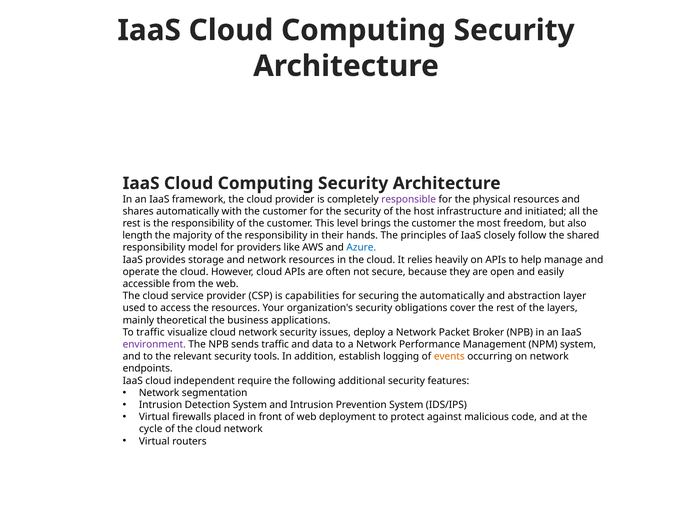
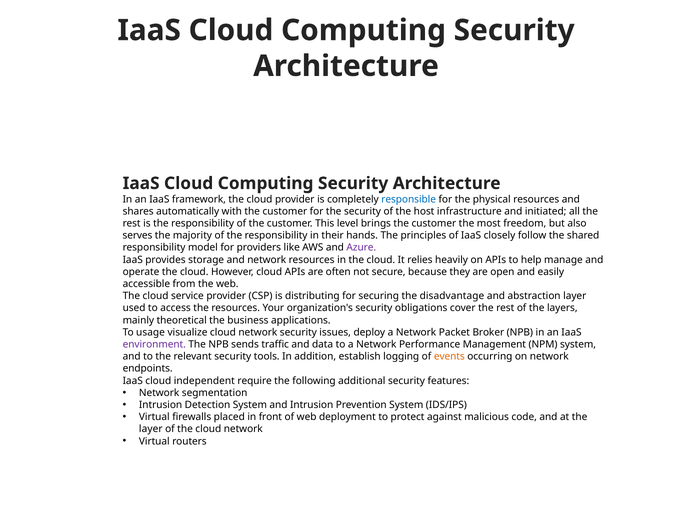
responsible colour: purple -> blue
length: length -> serves
Azure colour: blue -> purple
capabilities: capabilities -> distributing
the automatically: automatically -> disadvantage
To traffic: traffic -> usage
cycle at (151, 429): cycle -> layer
